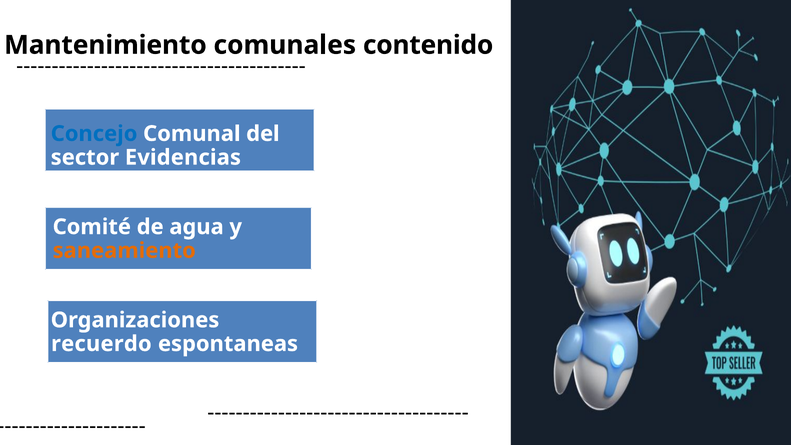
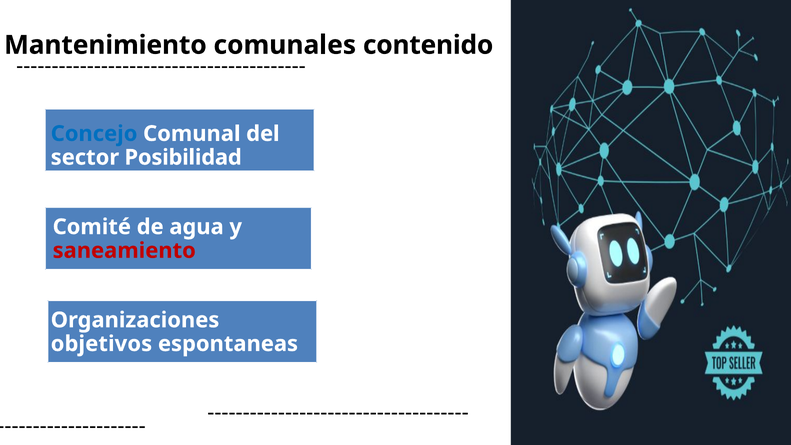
Evidencias: Evidencias -> Posibilidad
saneamiento colour: orange -> red
recuerdo: recuerdo -> objetivos
